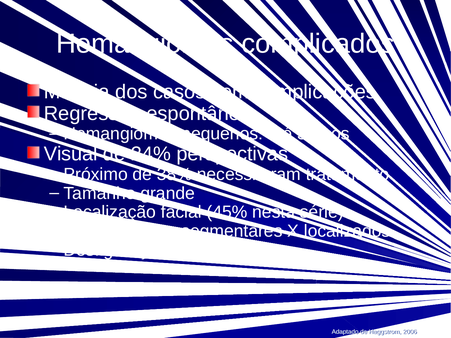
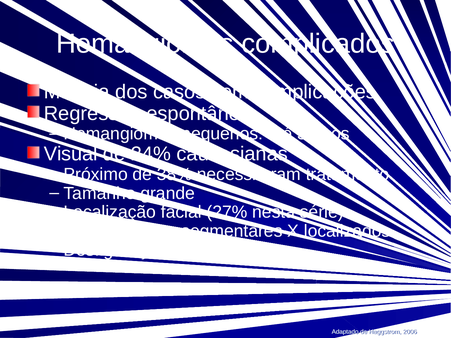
perspectivas: perspectivas -> caucasianas
45%: 45% -> 27%
